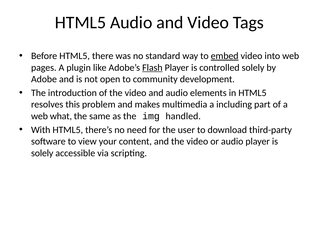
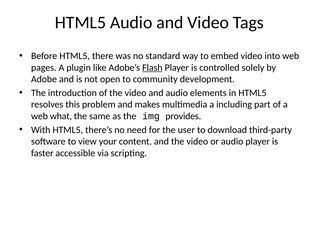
embed underline: present -> none
handled: handled -> provides
solely at (42, 153): solely -> faster
